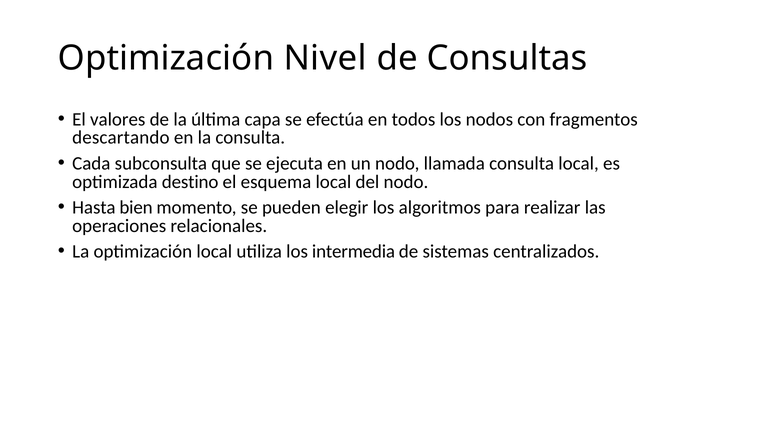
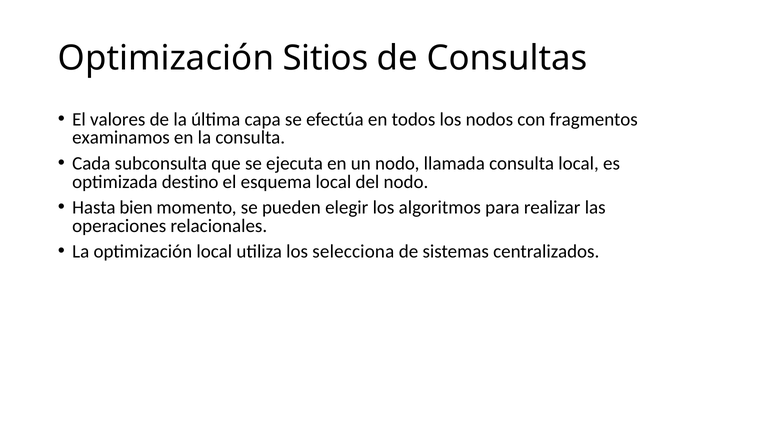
Nivel: Nivel -> Sitios
descartando: descartando -> examinamos
intermedia: intermedia -> selecciona
